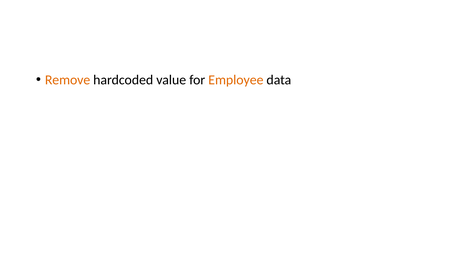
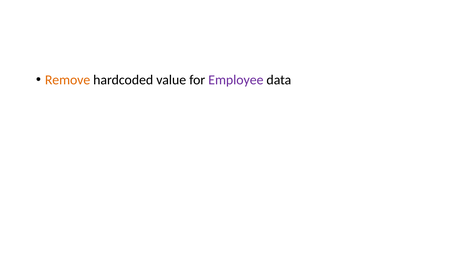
Employee colour: orange -> purple
